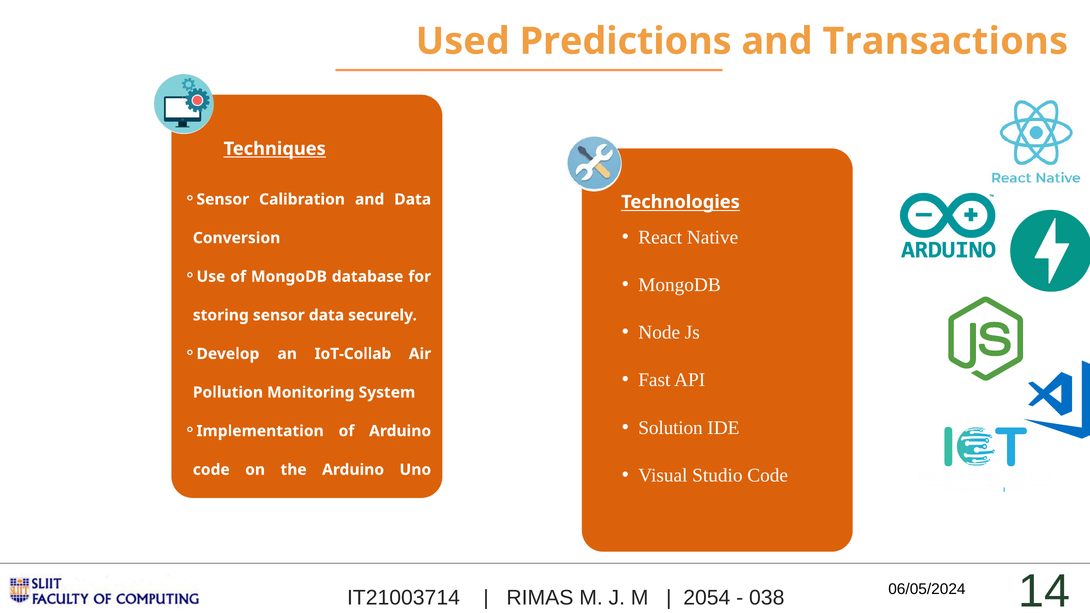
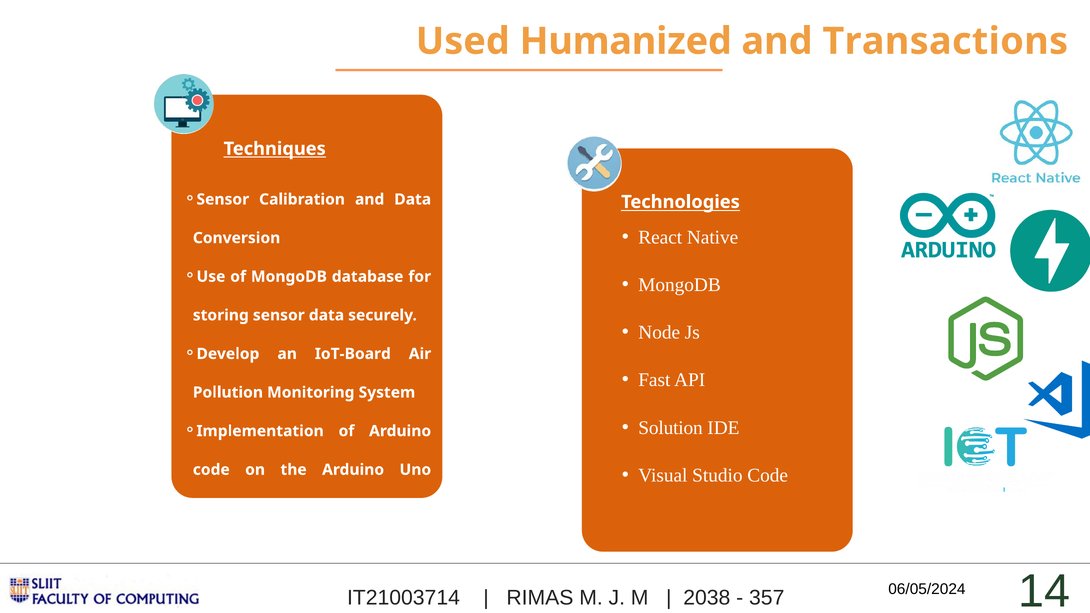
Predictions: Predictions -> Humanized
IoT-Collab: IoT-Collab -> IoT-Board
2054: 2054 -> 2038
038: 038 -> 357
